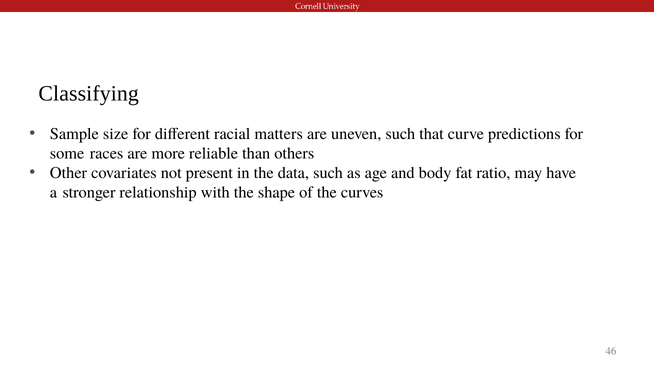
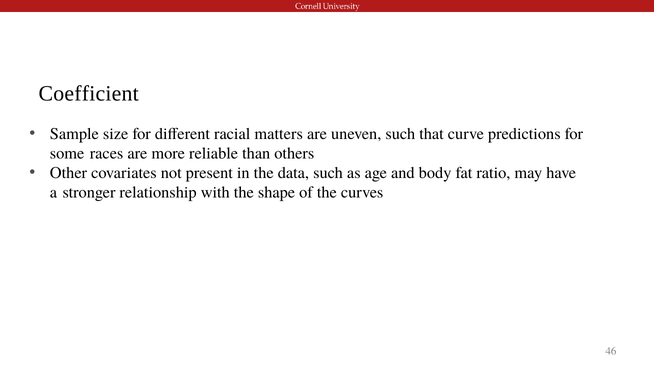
Classifying: Classifying -> Coefficient
